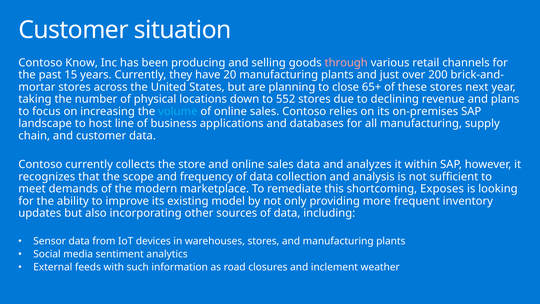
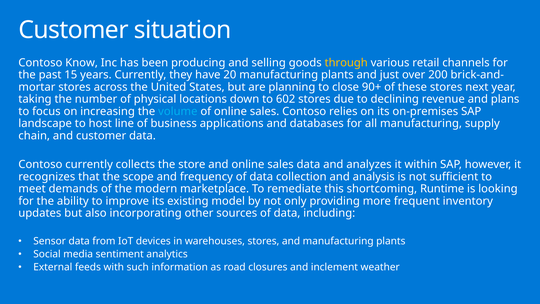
through colour: pink -> yellow
65+: 65+ -> 90+
552: 552 -> 602
Exposes: Exposes -> Runtime
